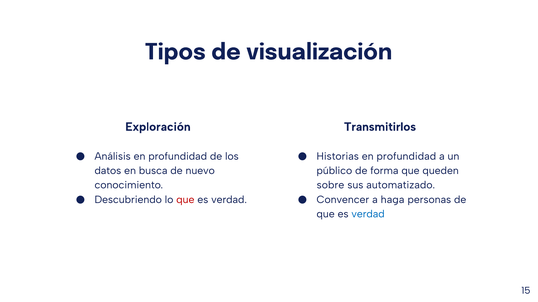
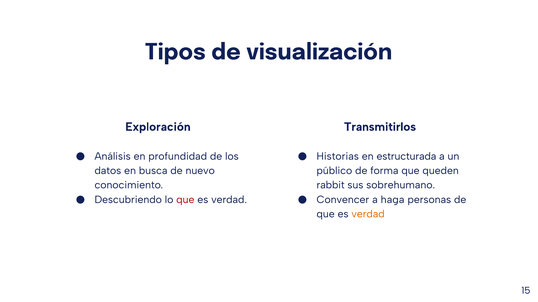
profundidad at (406, 157): profundidad -> estructurada
sobre: sobre -> rabbit
automatizado: automatizado -> sobrehumano
verdad at (368, 214) colour: blue -> orange
